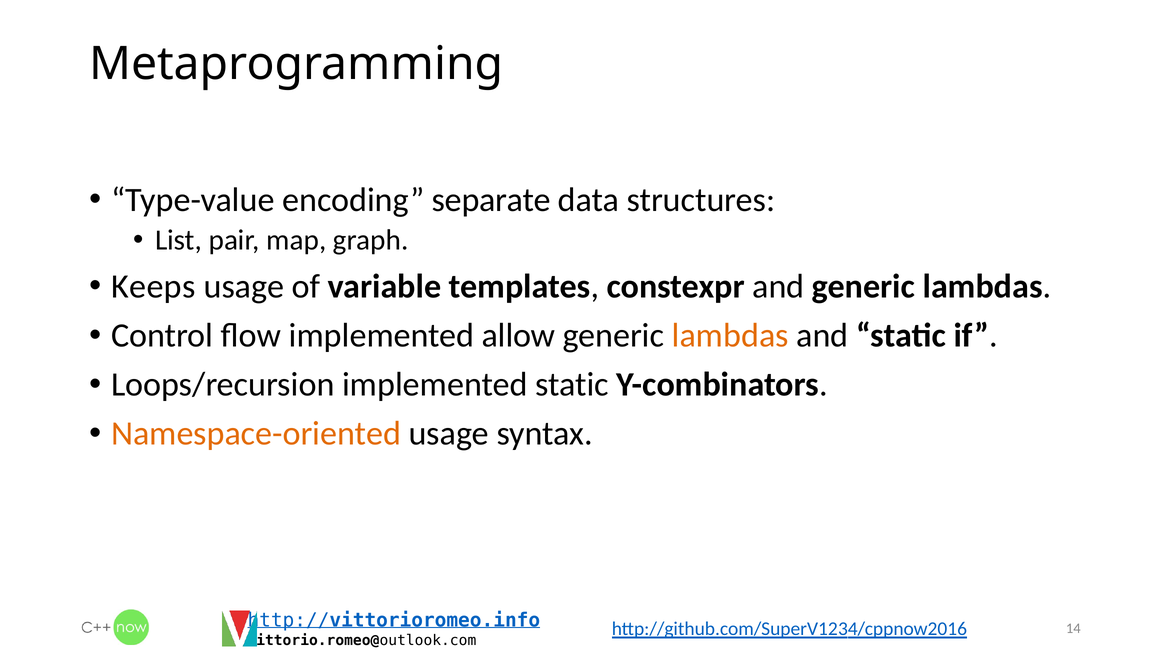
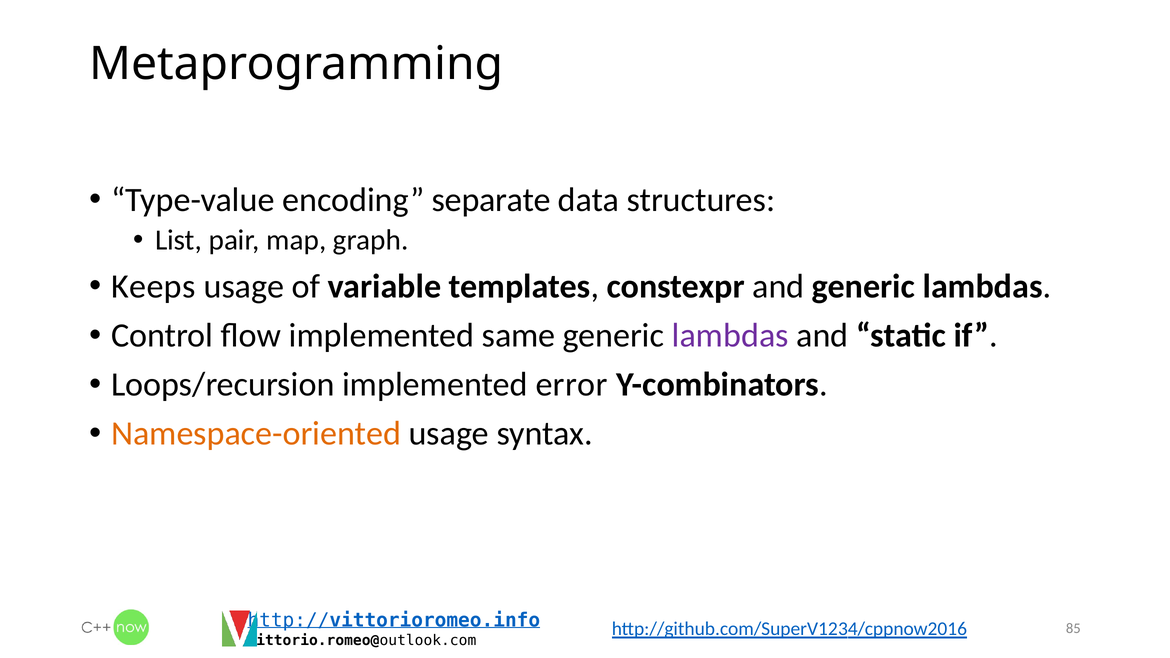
allow: allow -> same
lambdas at (730, 336) colour: orange -> purple
implemented static: static -> error
14: 14 -> 85
